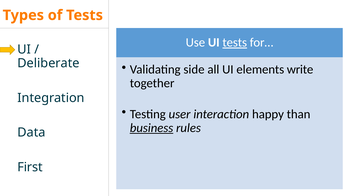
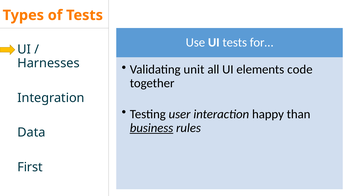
tests at (235, 42) underline: present -> none
Deliberate: Deliberate -> Harnesses
side: side -> unit
write: write -> code
